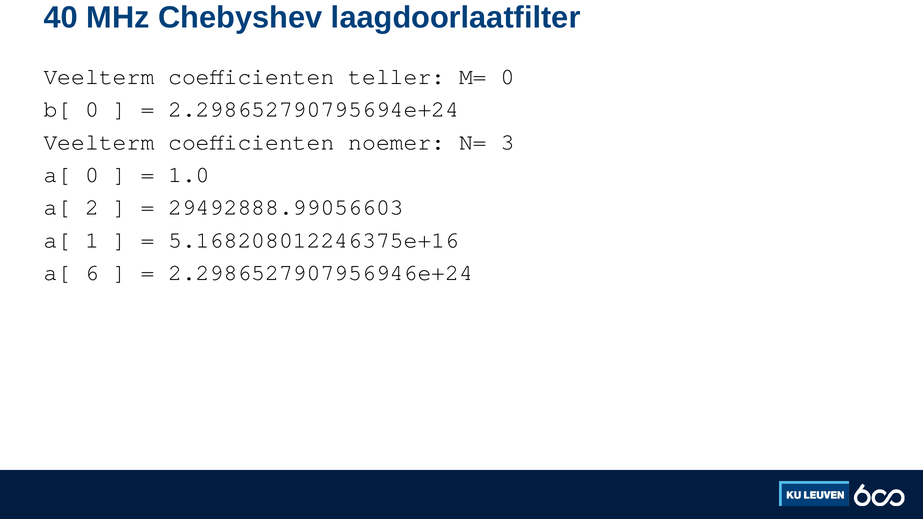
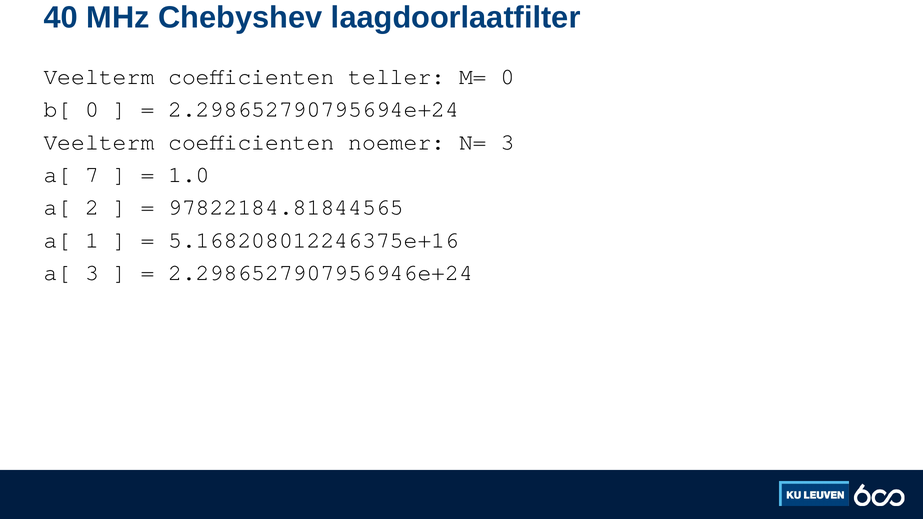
a[ 0: 0 -> 7
29492888.99056603: 29492888.99056603 -> 97822184.81844565
a[ 6: 6 -> 3
